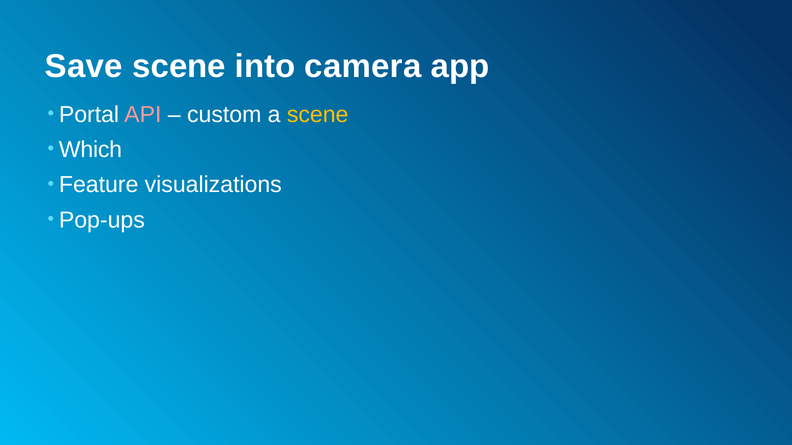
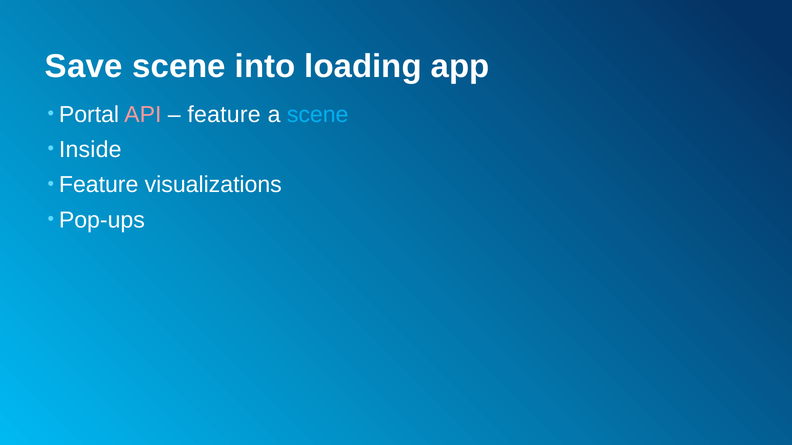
camera: camera -> loading
custom at (224, 115): custom -> feature
scene at (318, 115) colour: yellow -> light blue
Which: Which -> Inside
